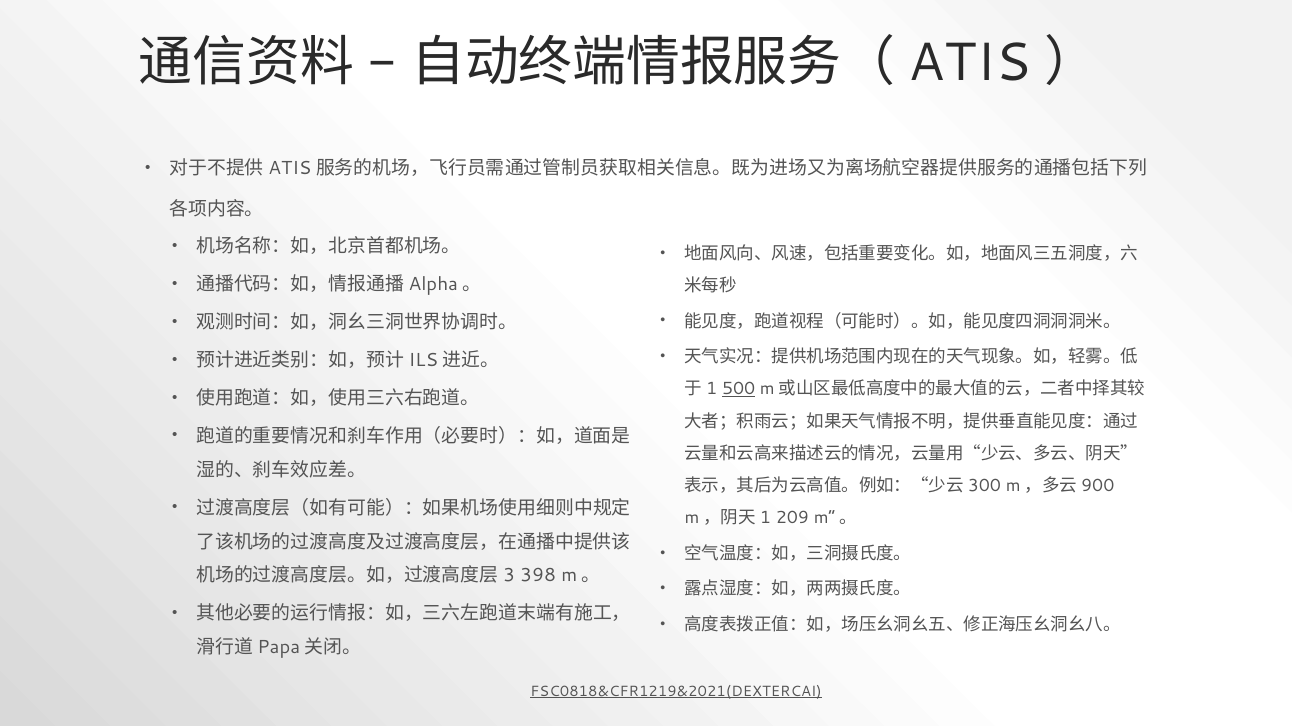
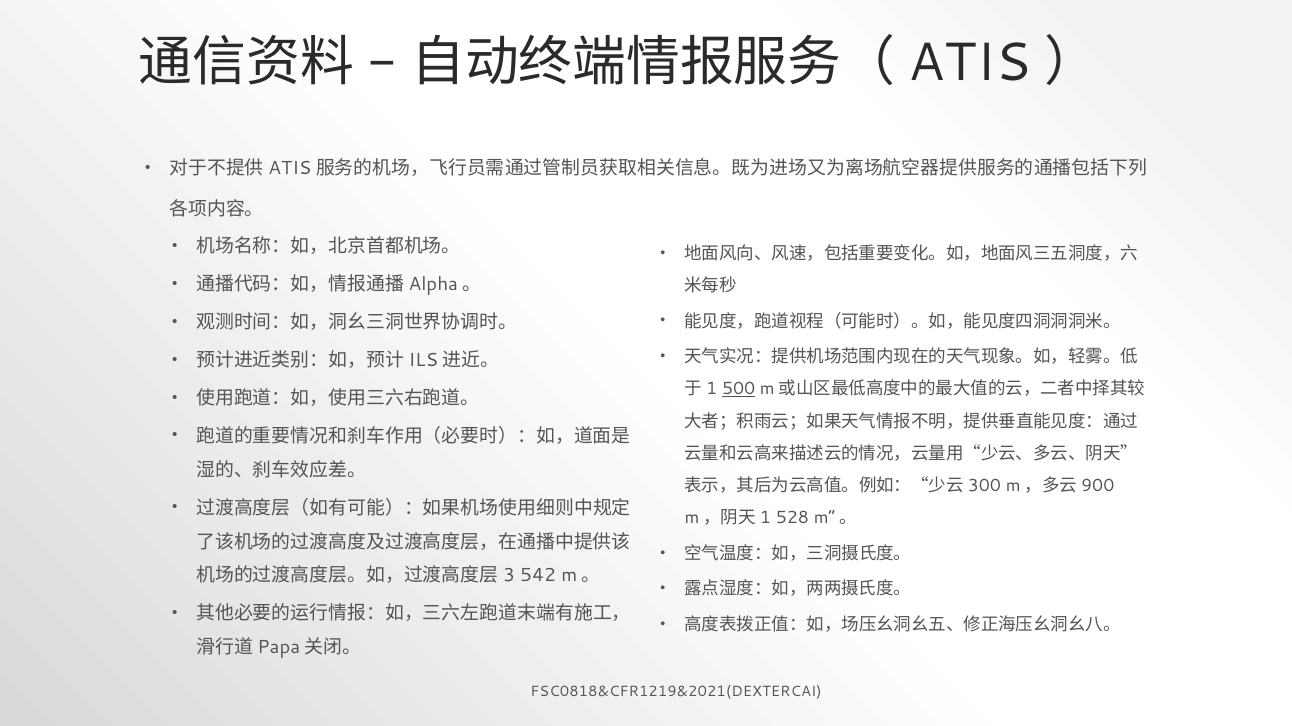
209: 209 -> 528
398: 398 -> 542
FSC0818&CFR1219&2021(DEXTERCAI underline: present -> none
